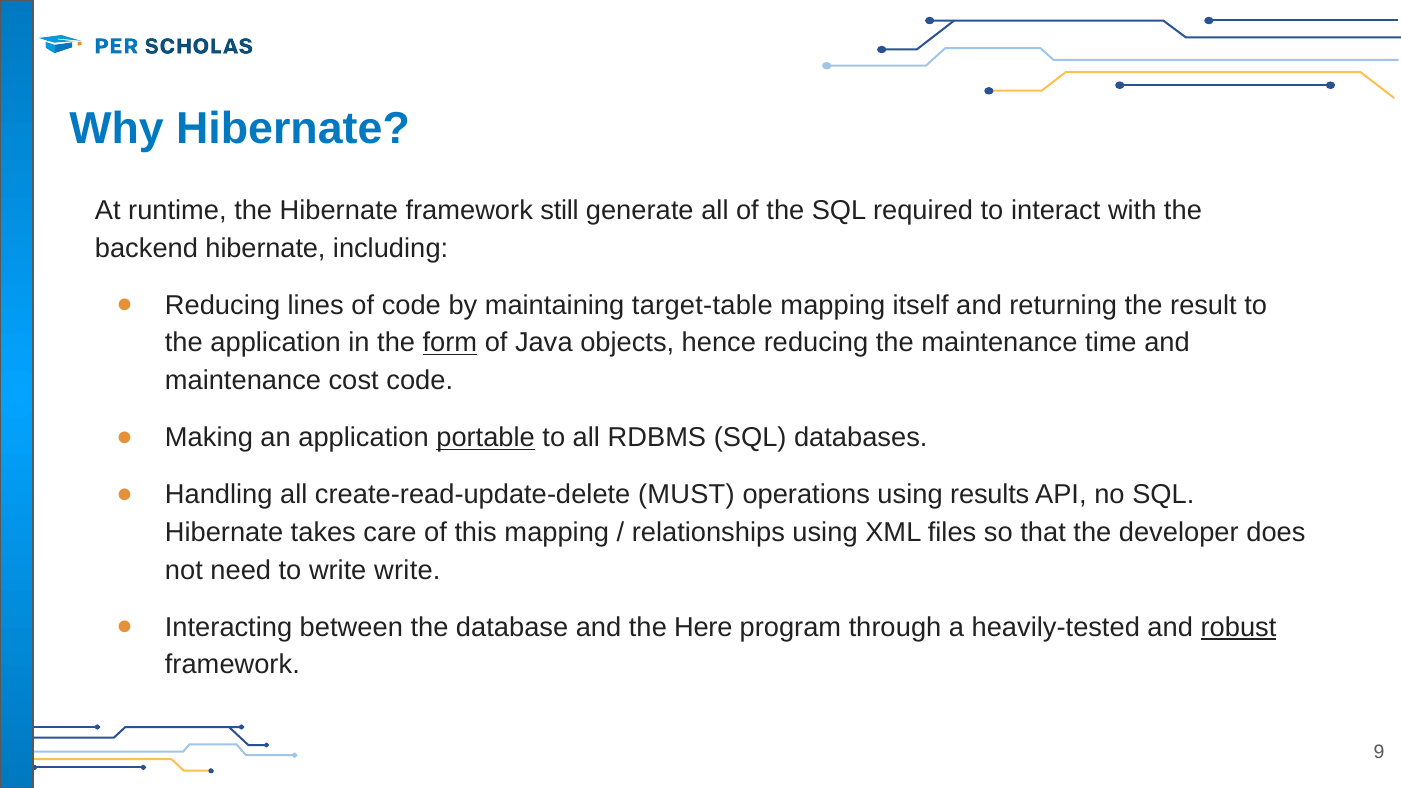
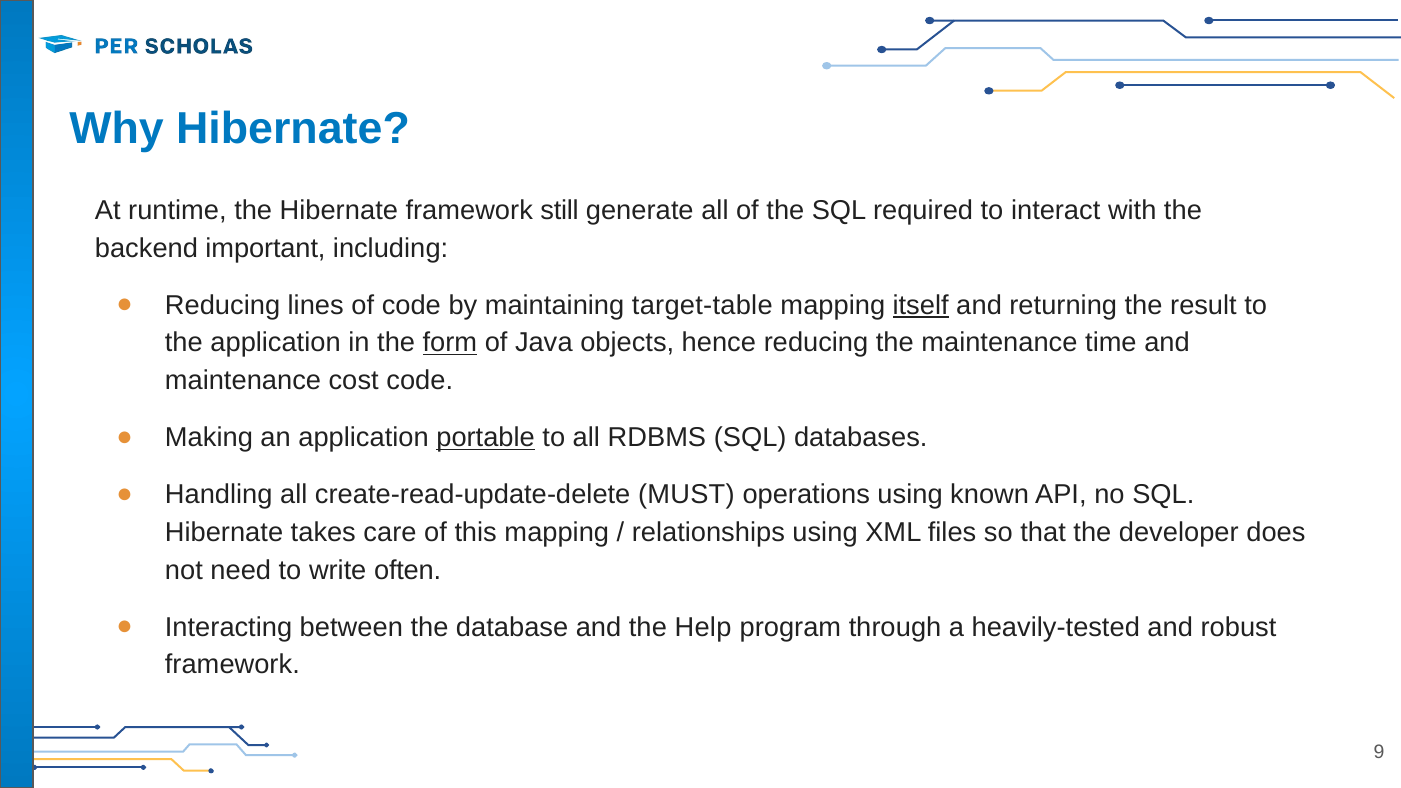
backend hibernate: hibernate -> important
itself underline: none -> present
results: results -> known
write write: write -> often
Here: Here -> Help
robust underline: present -> none
